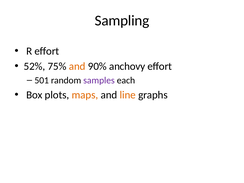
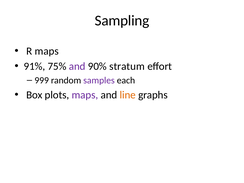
R effort: effort -> maps
52%: 52% -> 91%
and at (77, 66) colour: orange -> purple
anchovy: anchovy -> stratum
501: 501 -> 999
maps at (85, 95) colour: orange -> purple
